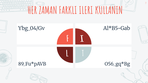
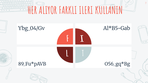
ZAMAN: ZAMAN -> ALIYOR
